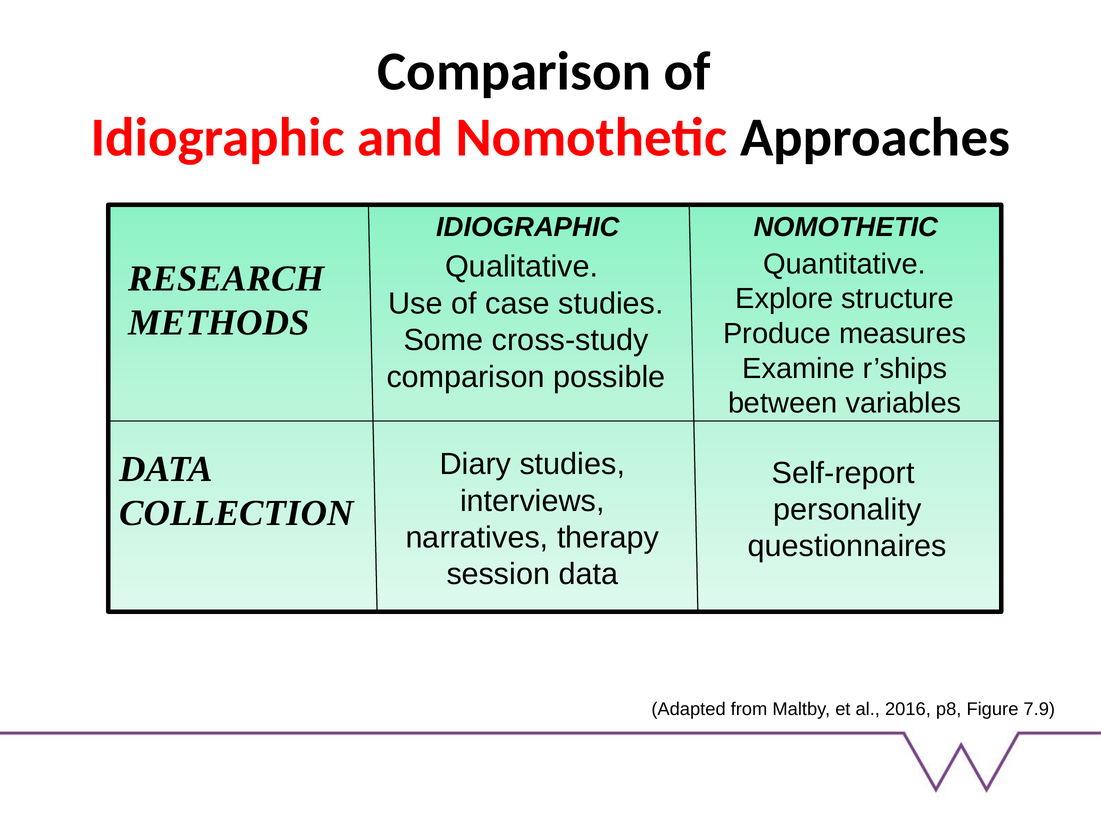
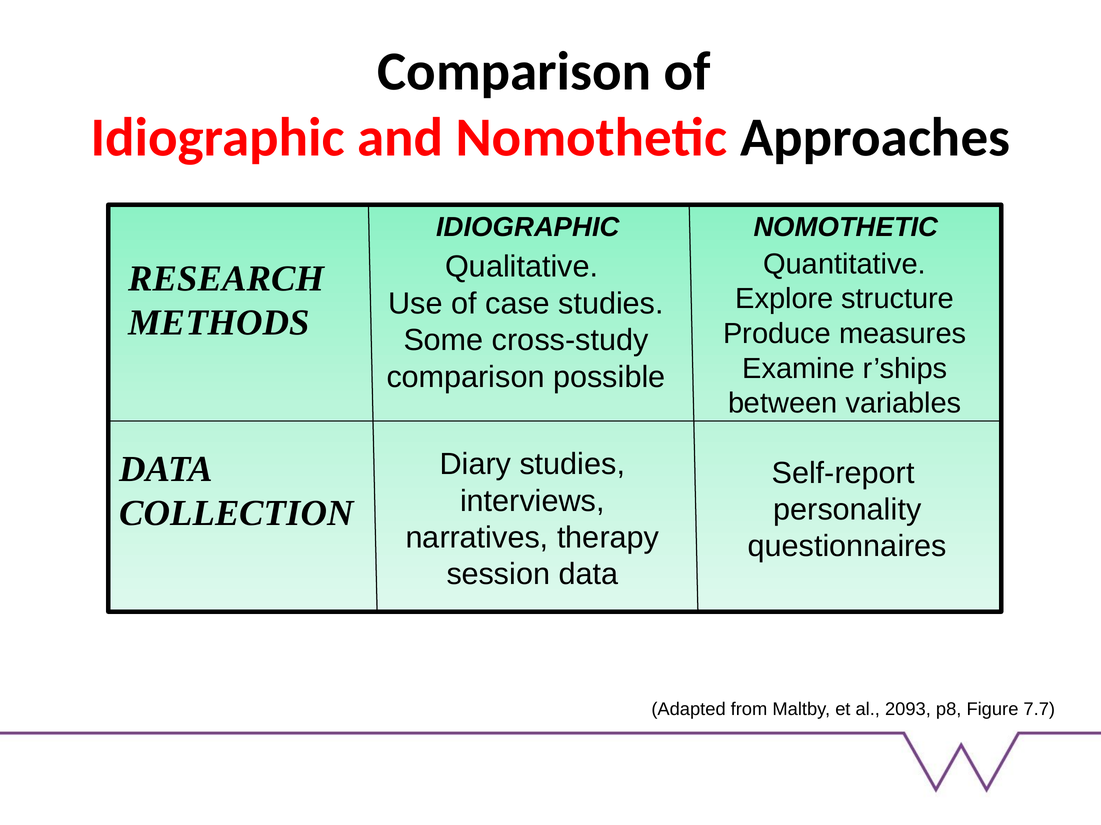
2016: 2016 -> 2093
7.9: 7.9 -> 7.7
